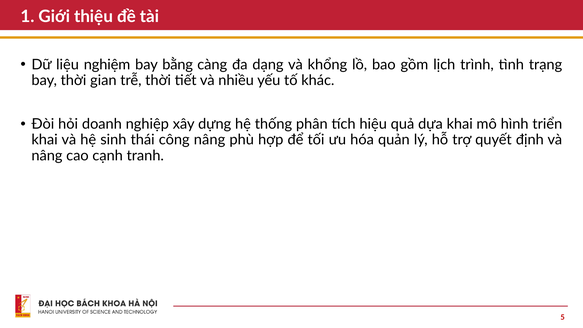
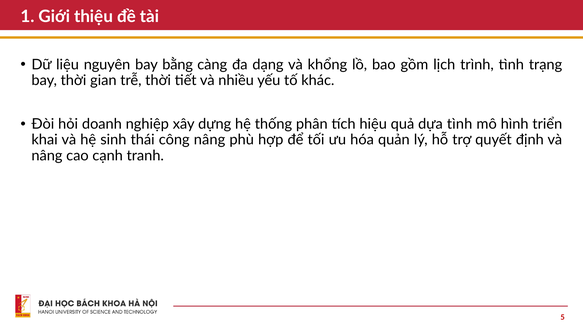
nghiệm: nghiệm -> nguyên
dựa khai: khai -> tình
